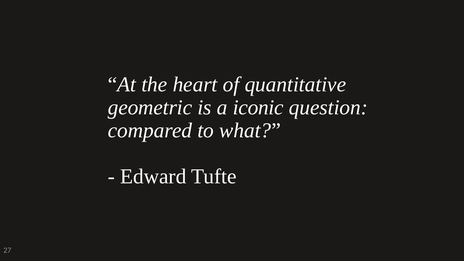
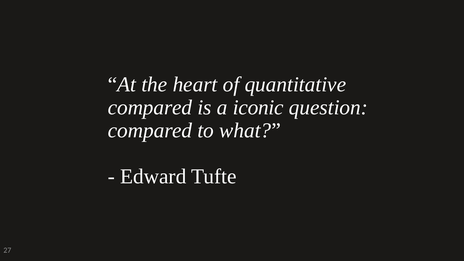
geometric at (150, 107): geometric -> compared
